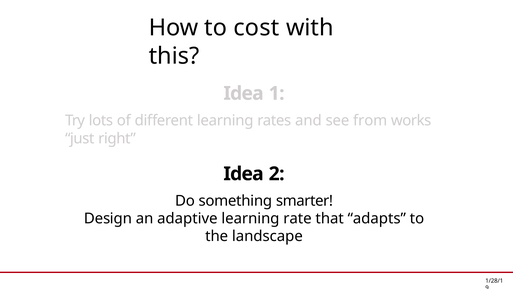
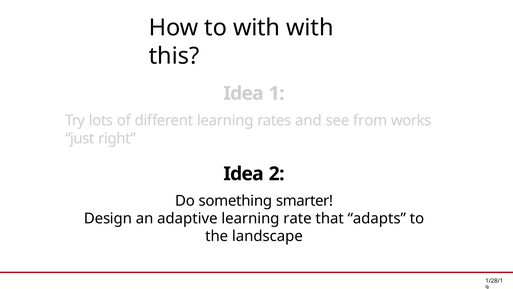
to cost: cost -> with
